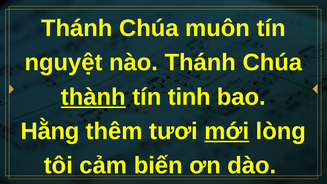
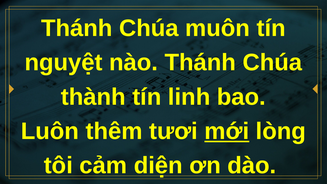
thành underline: present -> none
tinh: tinh -> linh
Hằng: Hằng -> Luôn
biến: biến -> diện
